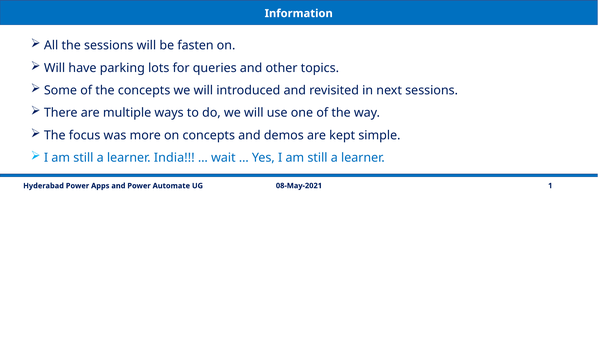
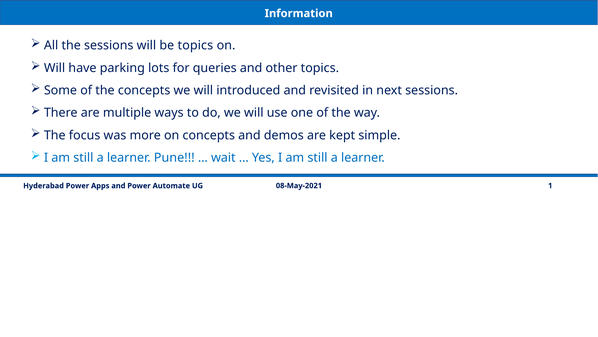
be fasten: fasten -> topics
India: India -> Pune
